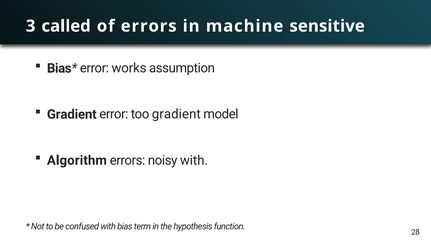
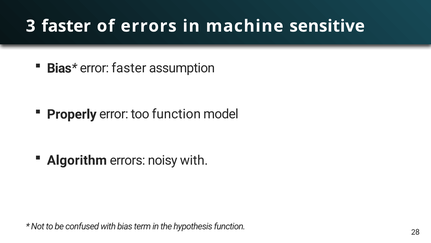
3 called: called -> faster
error works: works -> faster
Gradient at (72, 114): Gradient -> Properly
too gradient: gradient -> function
